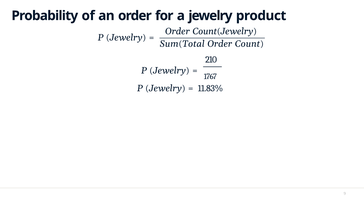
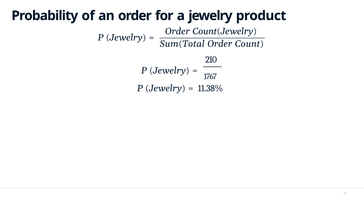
11.83%: 11.83% -> 11.38%
